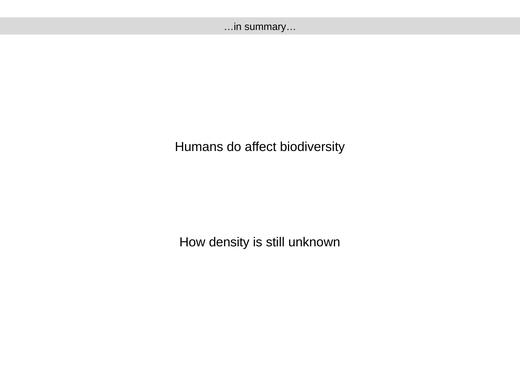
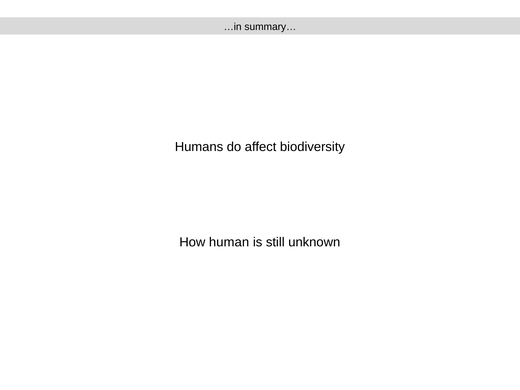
density: density -> human
